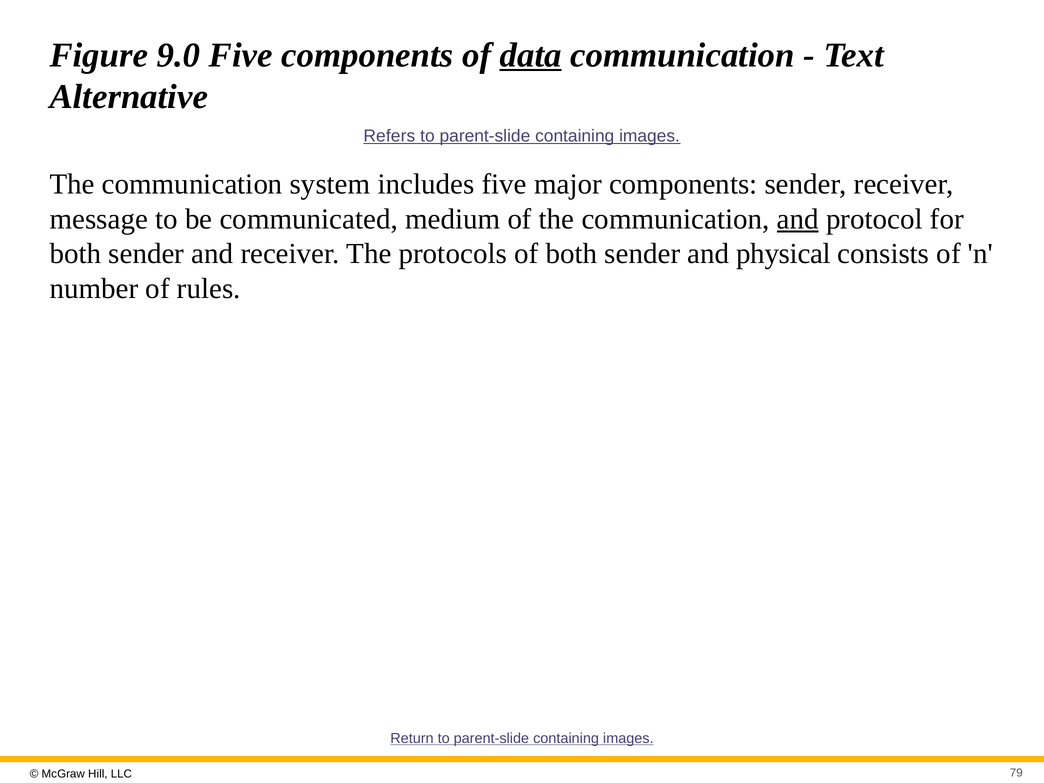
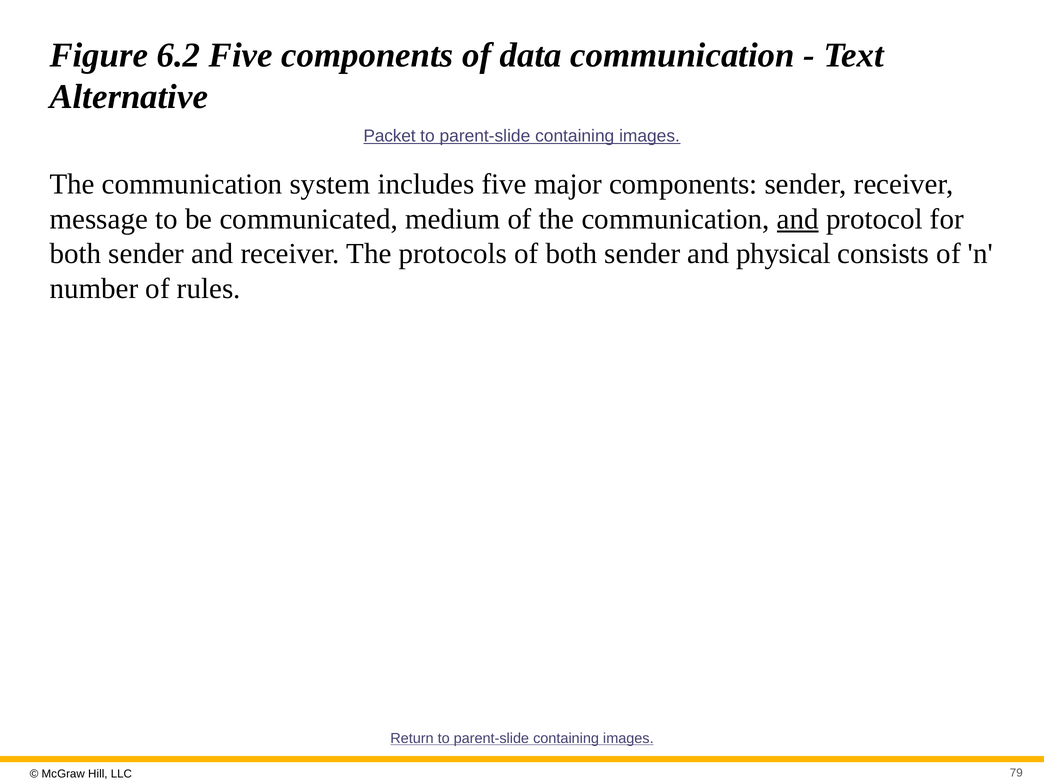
9.0: 9.0 -> 6.2
data underline: present -> none
Refers: Refers -> Packet
